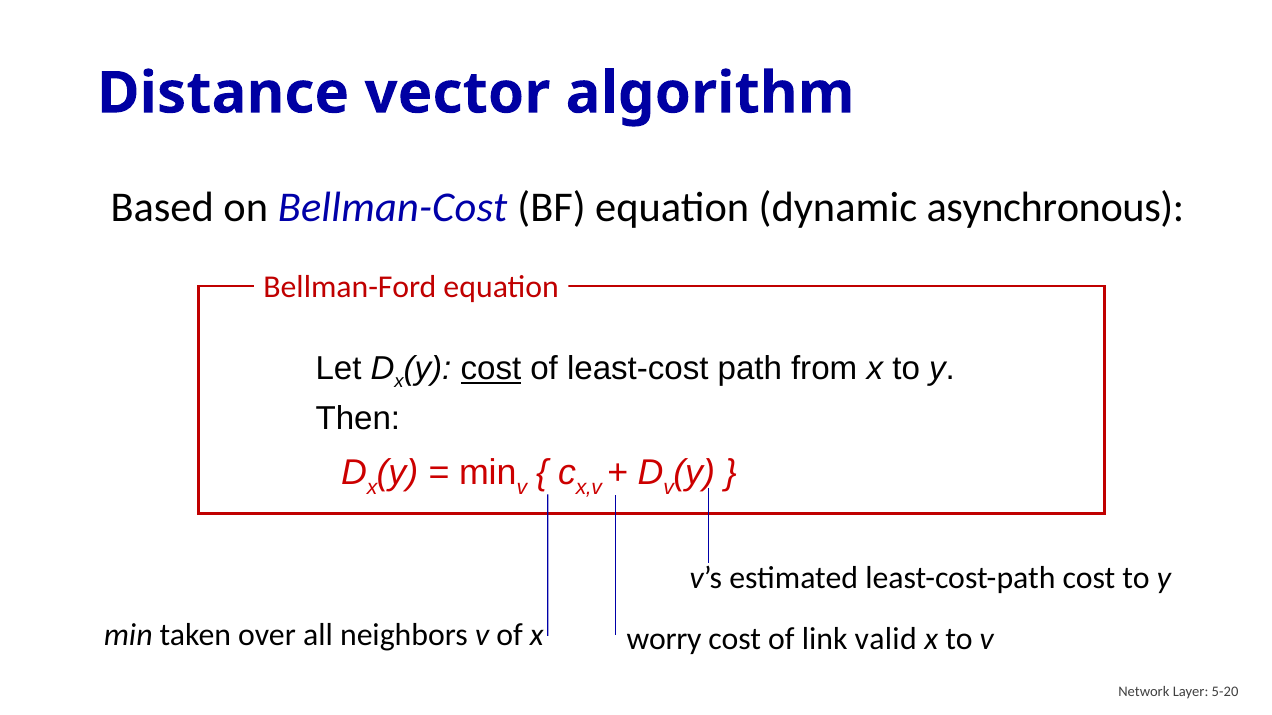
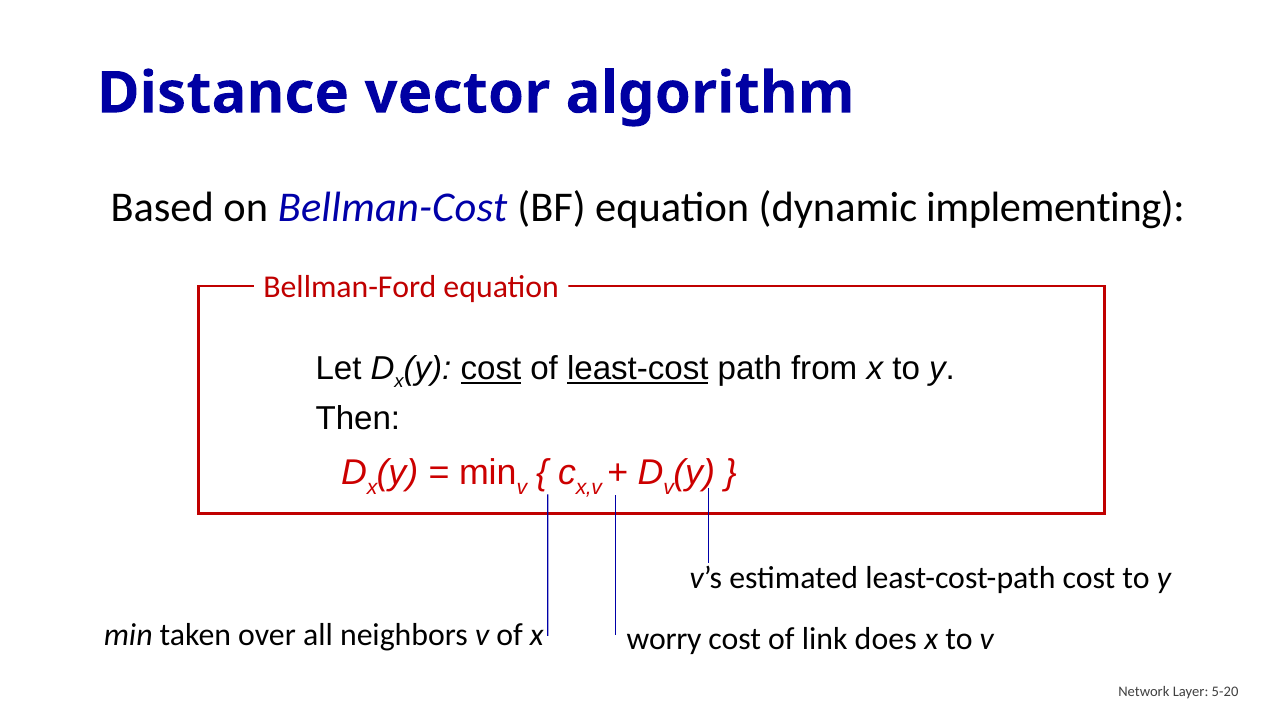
asynchronous: asynchronous -> implementing
least-cost underline: none -> present
valid: valid -> does
